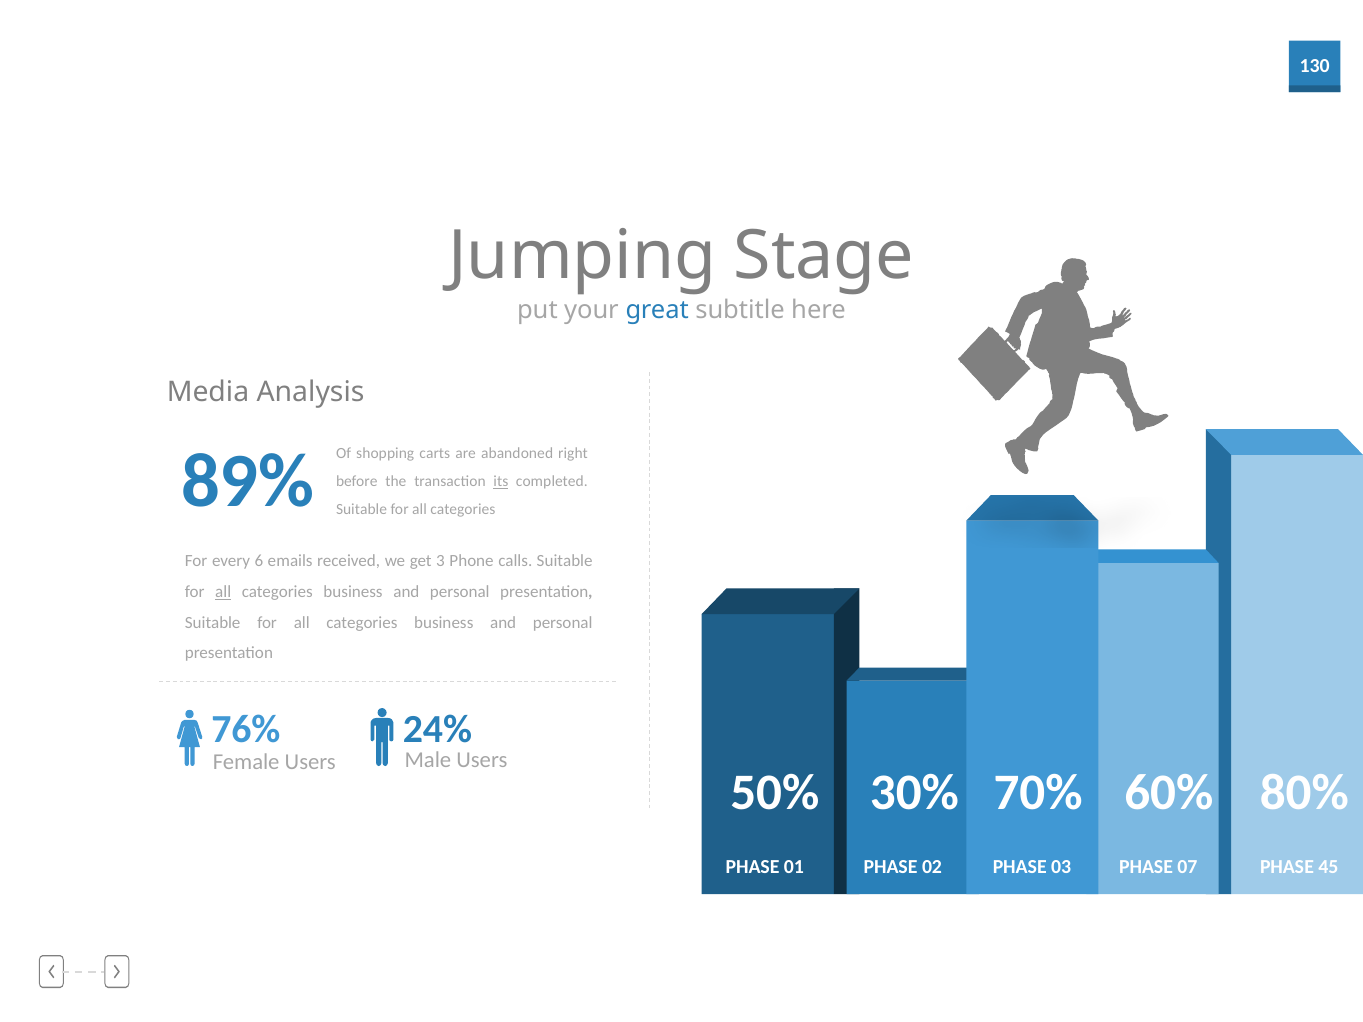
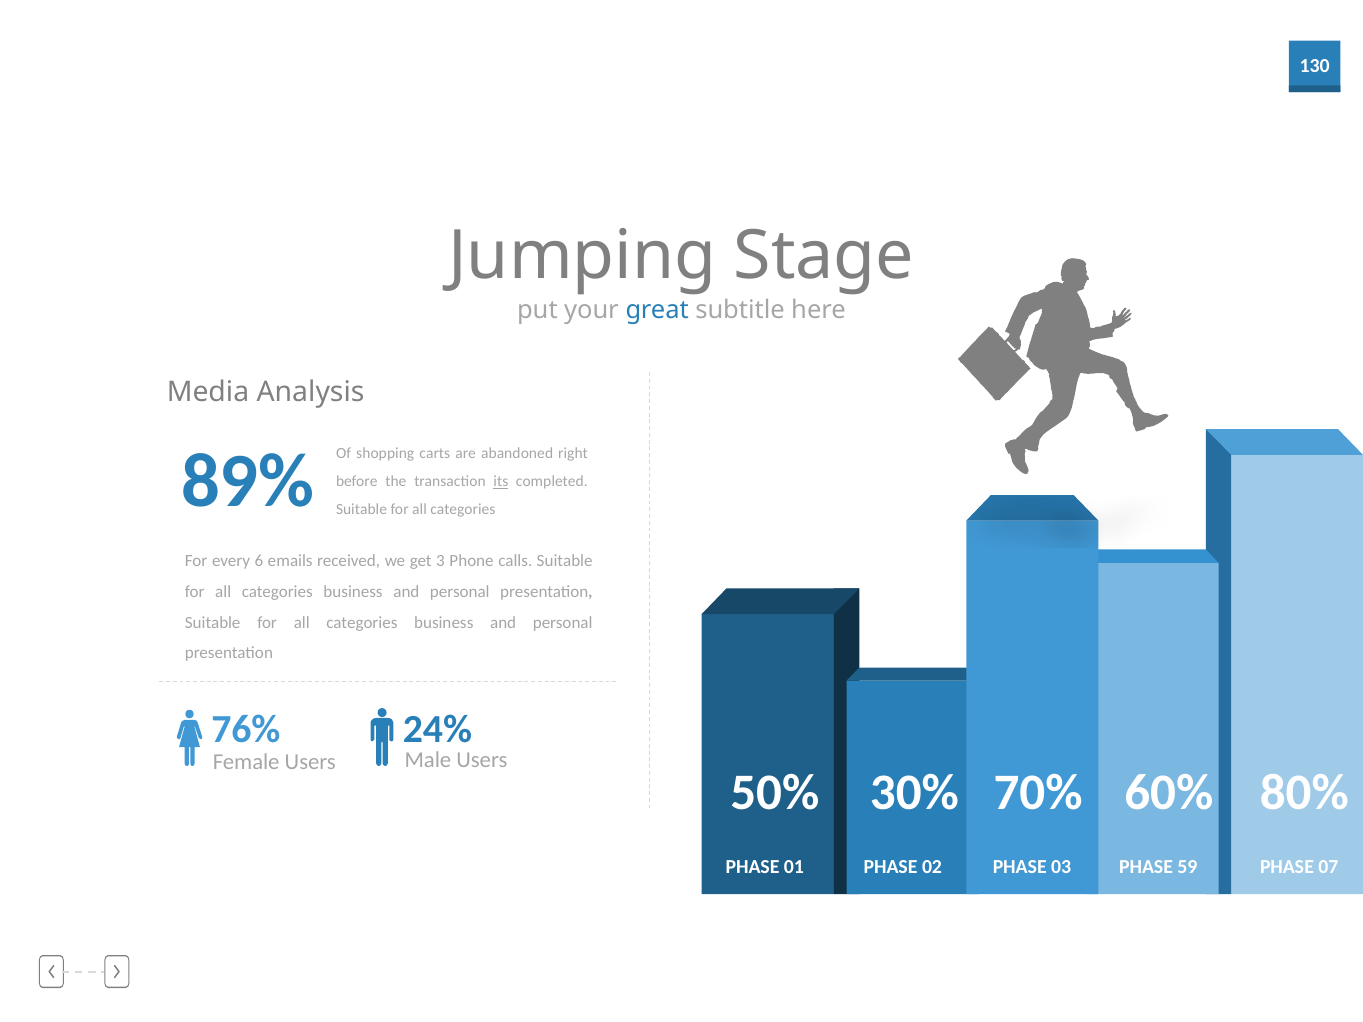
all at (223, 592) underline: present -> none
07: 07 -> 59
45: 45 -> 07
